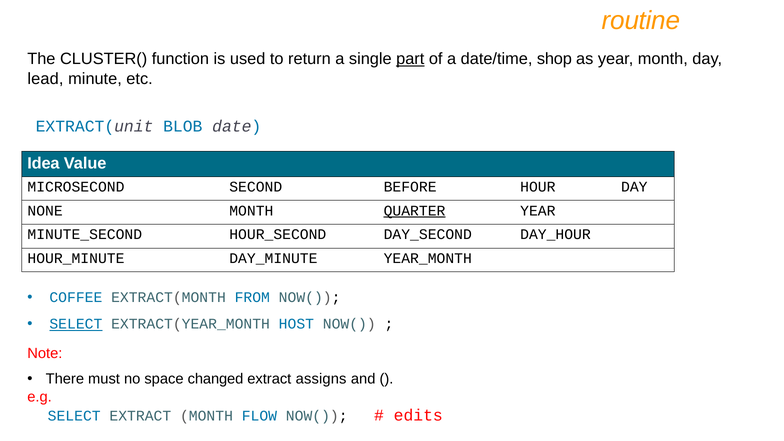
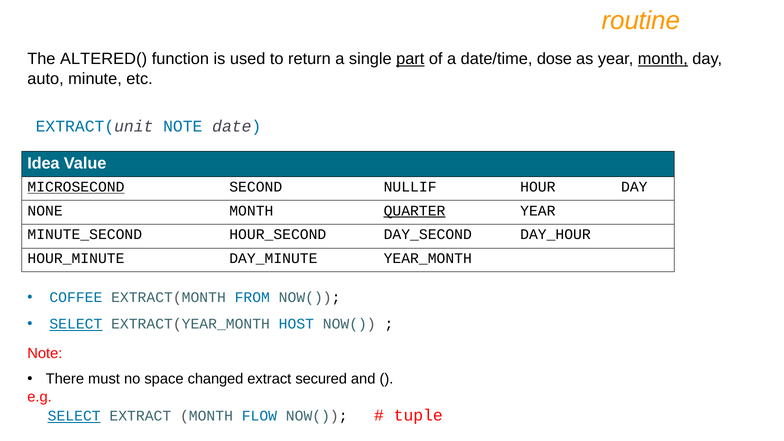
CLUSTER(: CLUSTER( -> ALTERED(
shop: shop -> dose
month at (663, 59) underline: none -> present
lead: lead -> auto
EXTRACT(unit BLOB: BLOB -> NOTE
MICROSECOND underline: none -> present
BEFORE: BEFORE -> NULLIF
assigns: assigns -> secured
SELECT at (74, 416) underline: none -> present
edits: edits -> tuple
